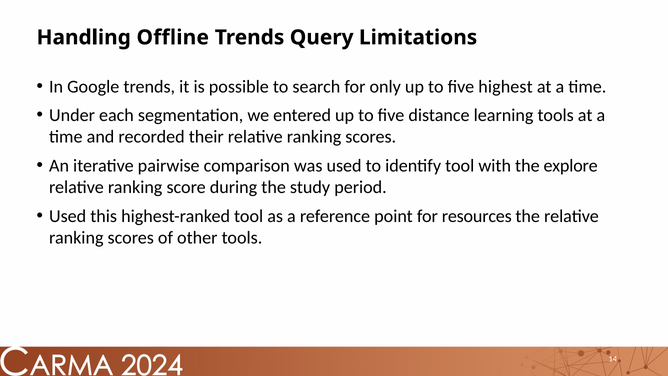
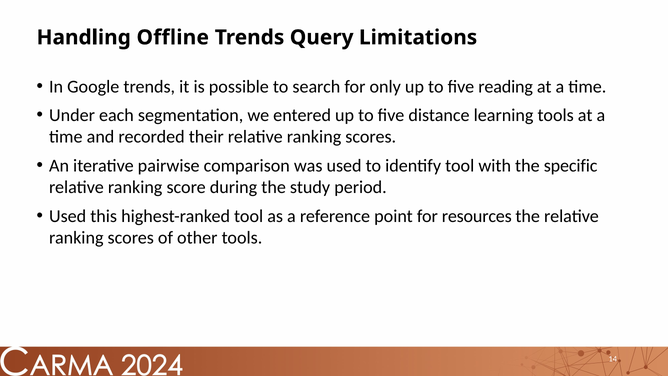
highest: highest -> reading
explore: explore -> specific
